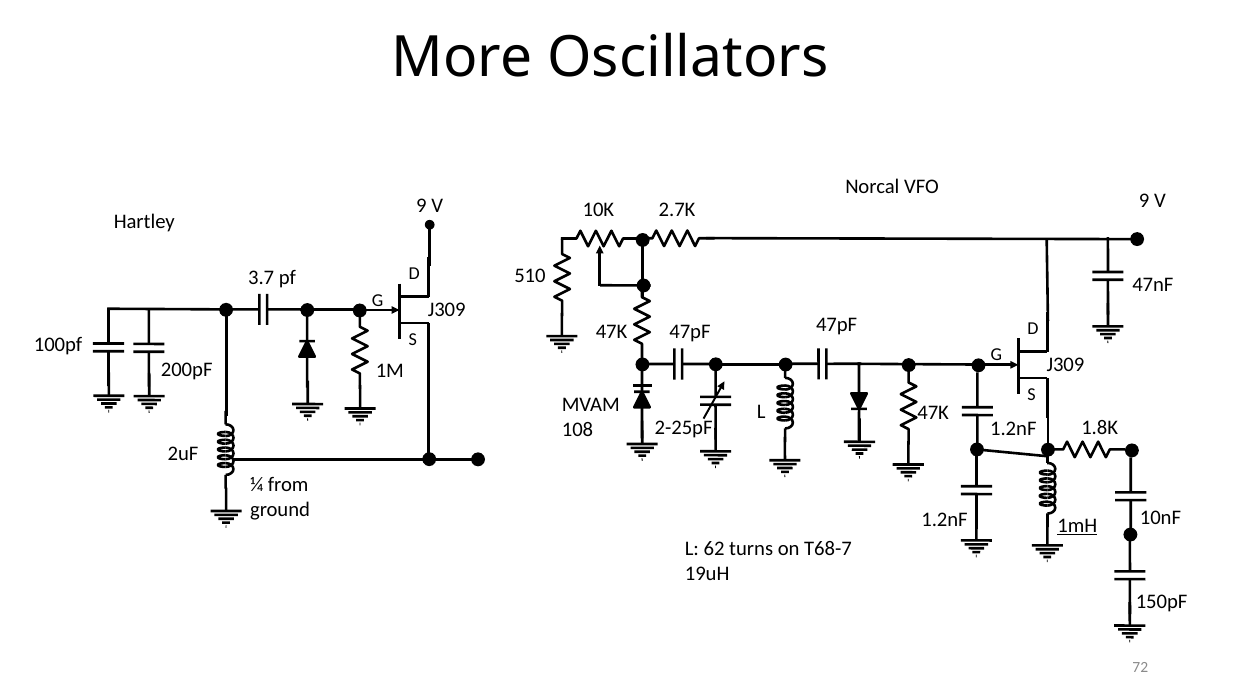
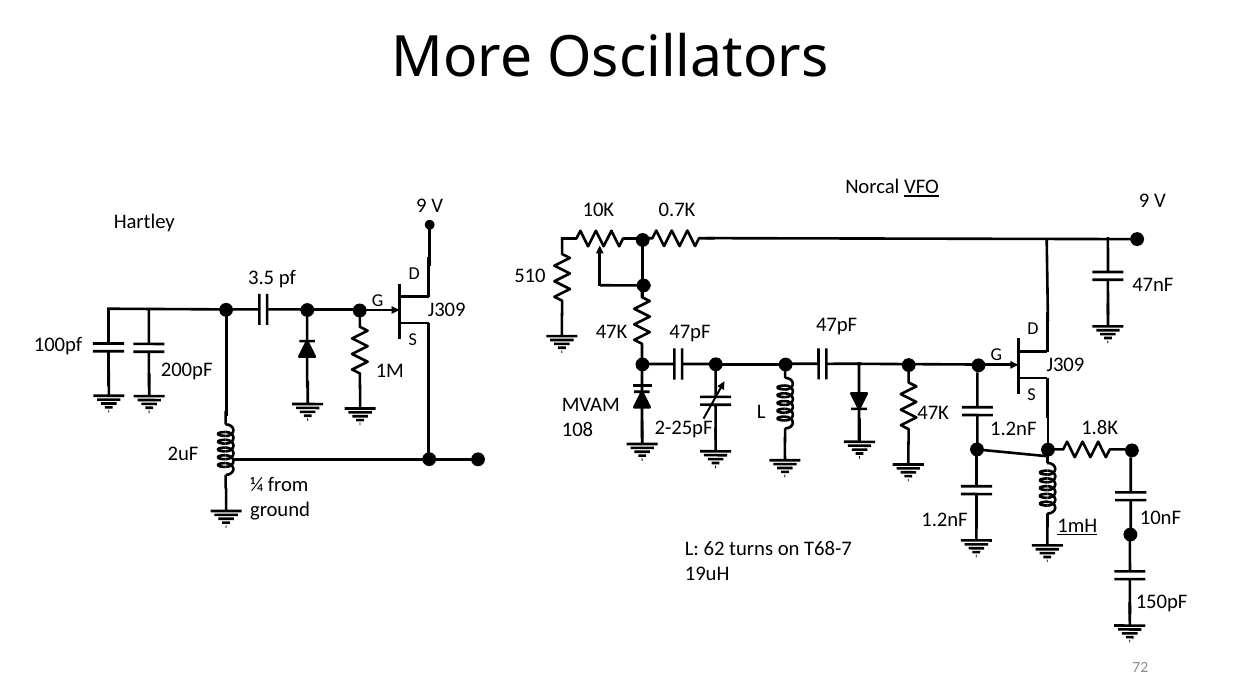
VFO underline: none -> present
2.7K: 2.7K -> 0.7K
3.7: 3.7 -> 3.5
